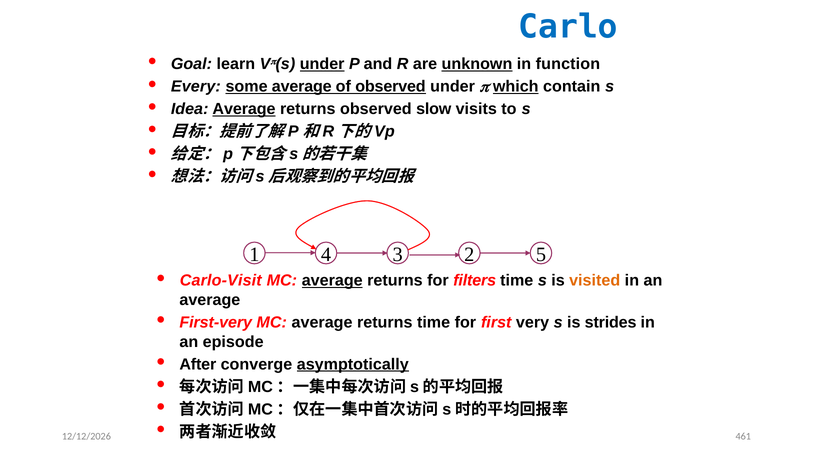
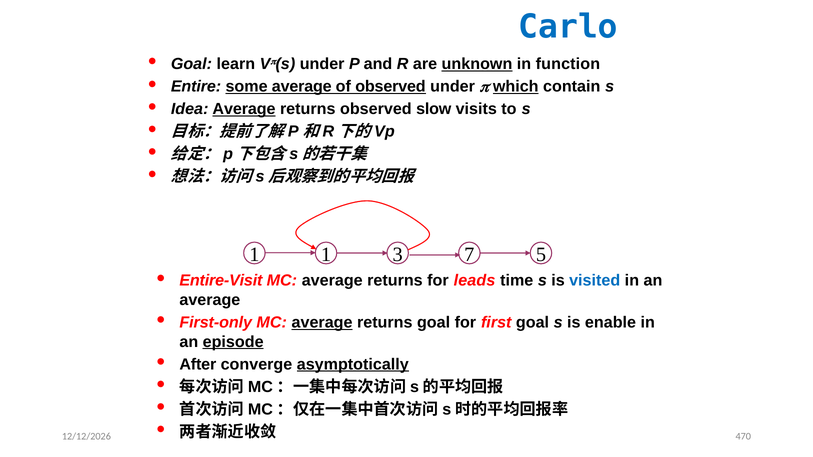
under at (322, 64) underline: present -> none
Every: Every -> Entire
1 4: 4 -> 1
2: 2 -> 7
Carlo-Visit: Carlo-Visit -> Entire-Visit
average at (332, 281) underline: present -> none
filters: filters -> leads
visited colour: orange -> blue
First-very: First-very -> First-only
average at (322, 323) underline: none -> present
returns time: time -> goal
first very: very -> goal
strides: strides -> enable
episode underline: none -> present
461: 461 -> 470
